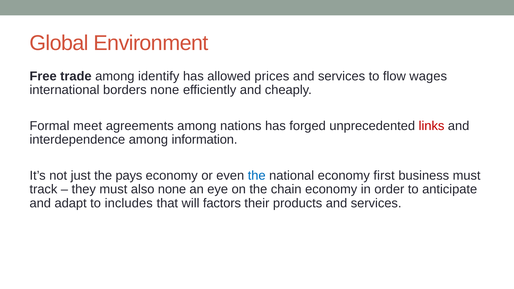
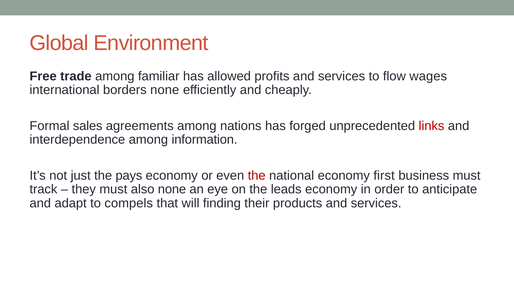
identify: identify -> familiar
prices: prices -> profits
meet: meet -> sales
the at (257, 176) colour: blue -> red
chain: chain -> leads
includes: includes -> compels
factors: factors -> finding
